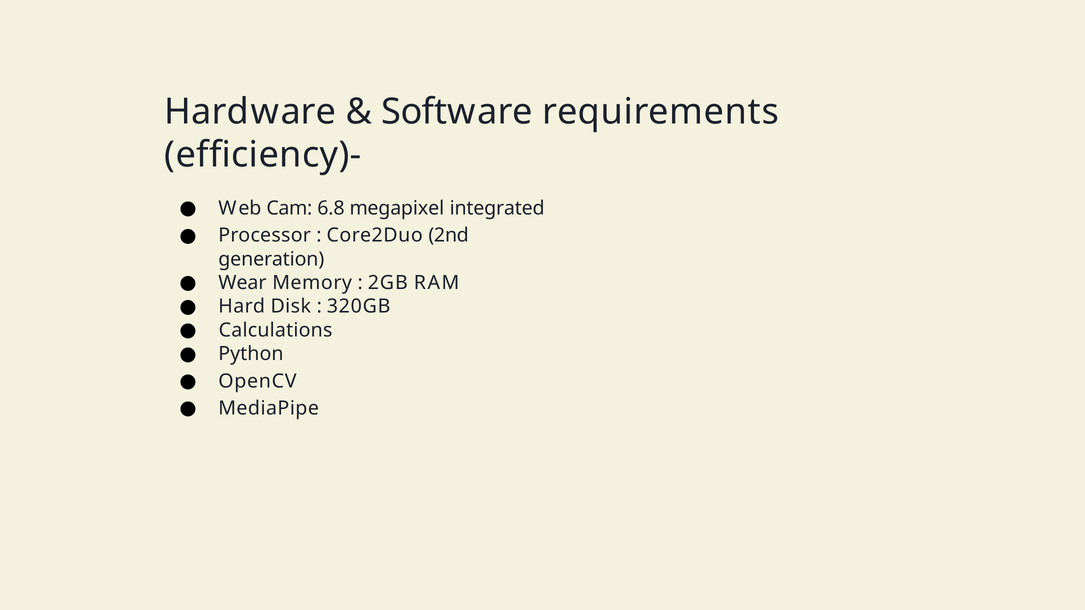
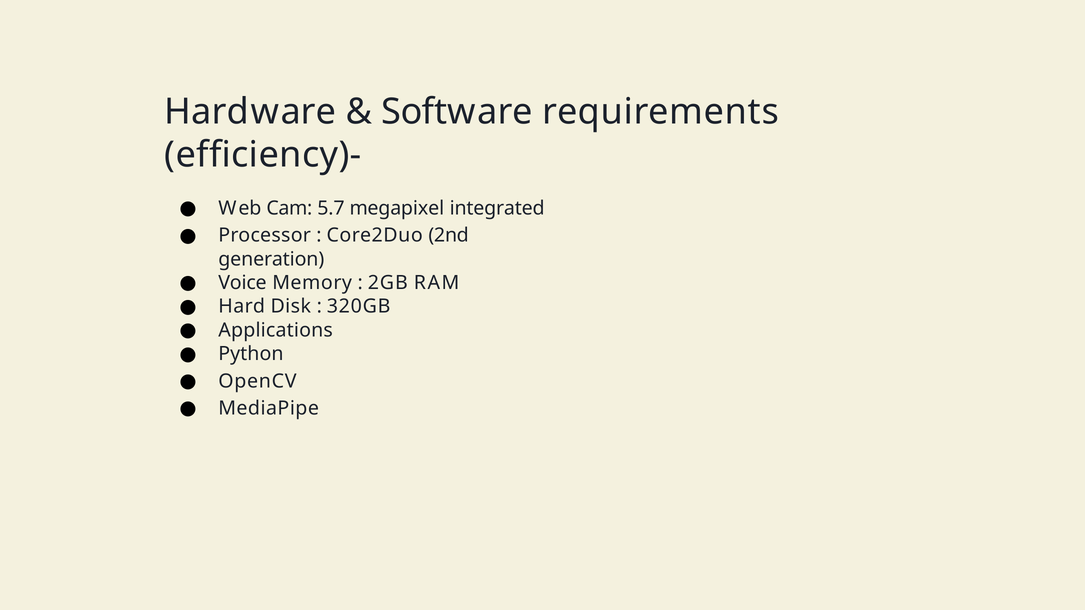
6.8: 6.8 -> 5.7
Wear: Wear -> Voice
Calculations: Calculations -> Applications
